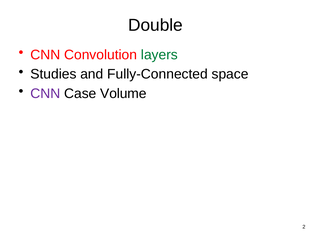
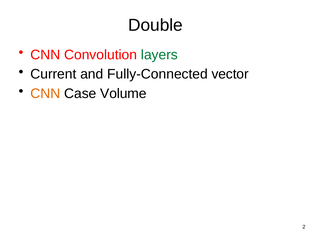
Studies: Studies -> Current
space: space -> vector
CNN at (45, 94) colour: purple -> orange
